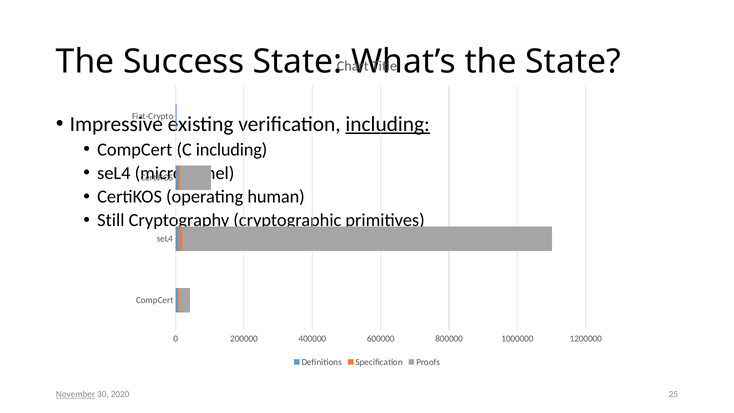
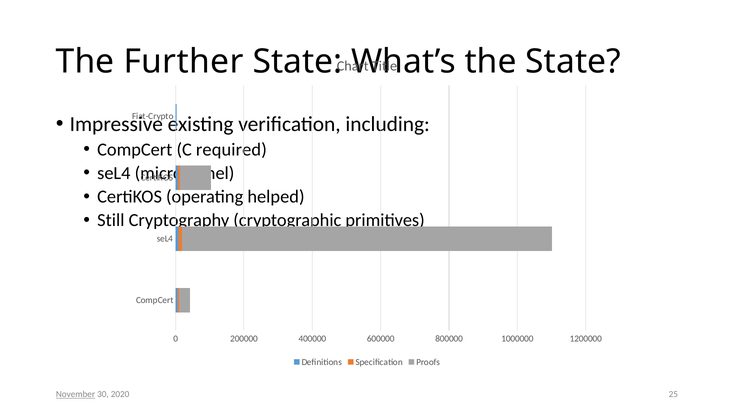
Success: Success -> Further
including at (388, 124) underline: present -> none
C including: including -> required
human: human -> helped
